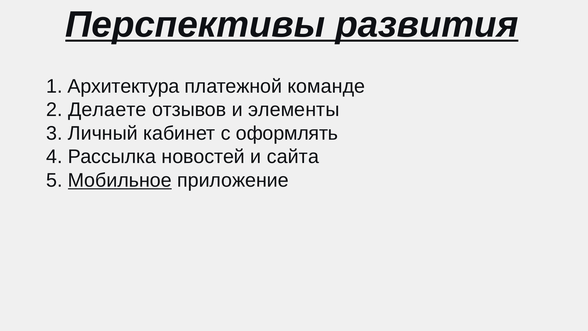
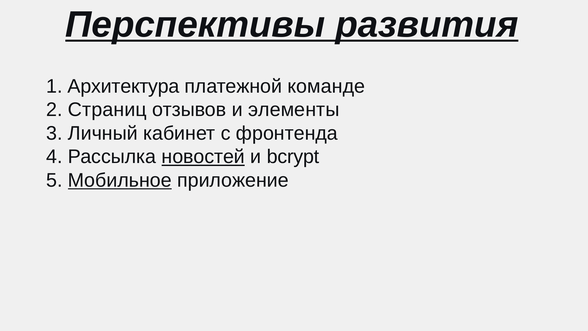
Делаете: Делаете -> Страниц
оформлять: оформлять -> фронтенда
новостей underline: none -> present
сайта: сайта -> bcrypt
